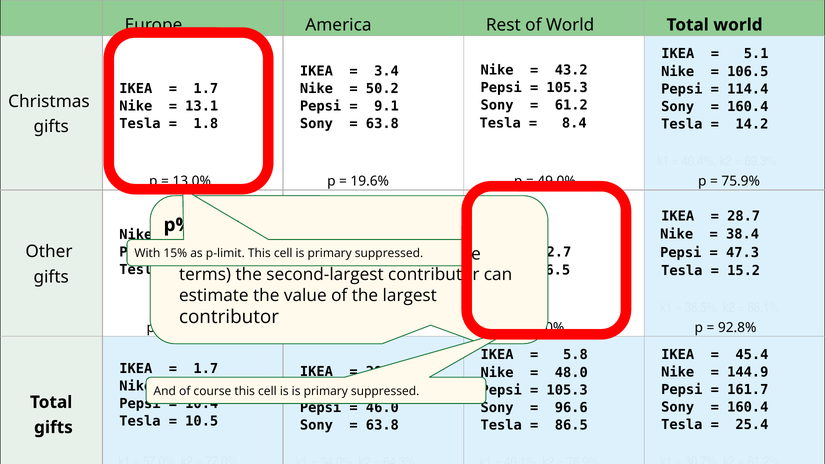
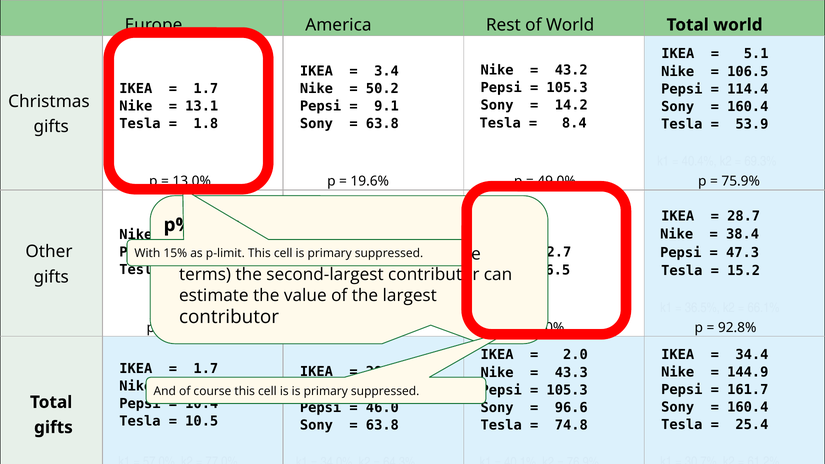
61.2: 61.2 -> 14.2
14.2: 14.2 -> 53.9
45.4: 45.4 -> 34.4
5.8: 5.8 -> 2.0
48.0: 48.0 -> 43.3
86.5: 86.5 -> 74.8
